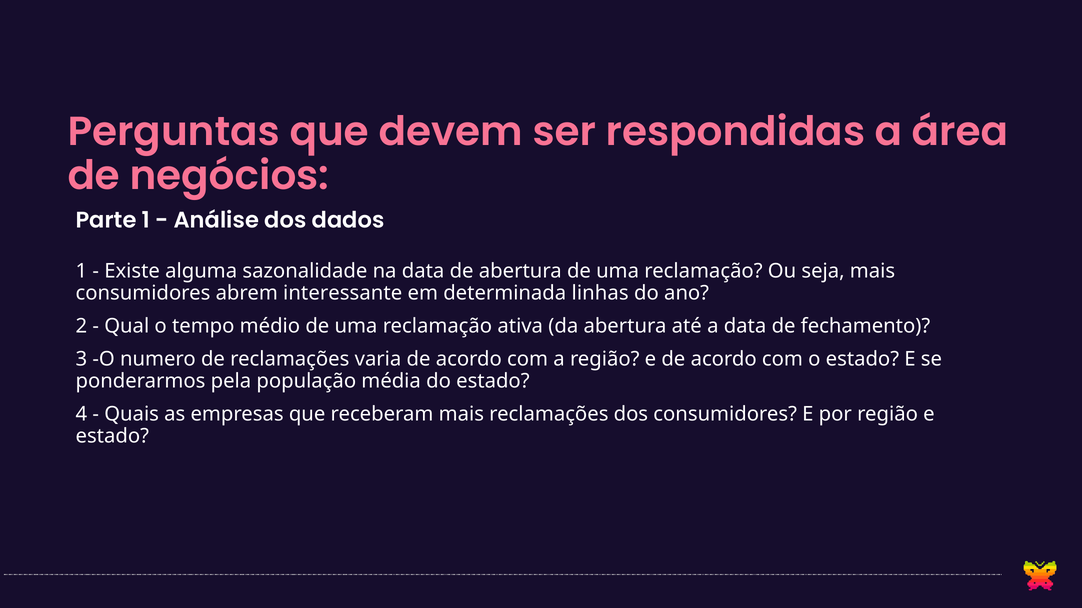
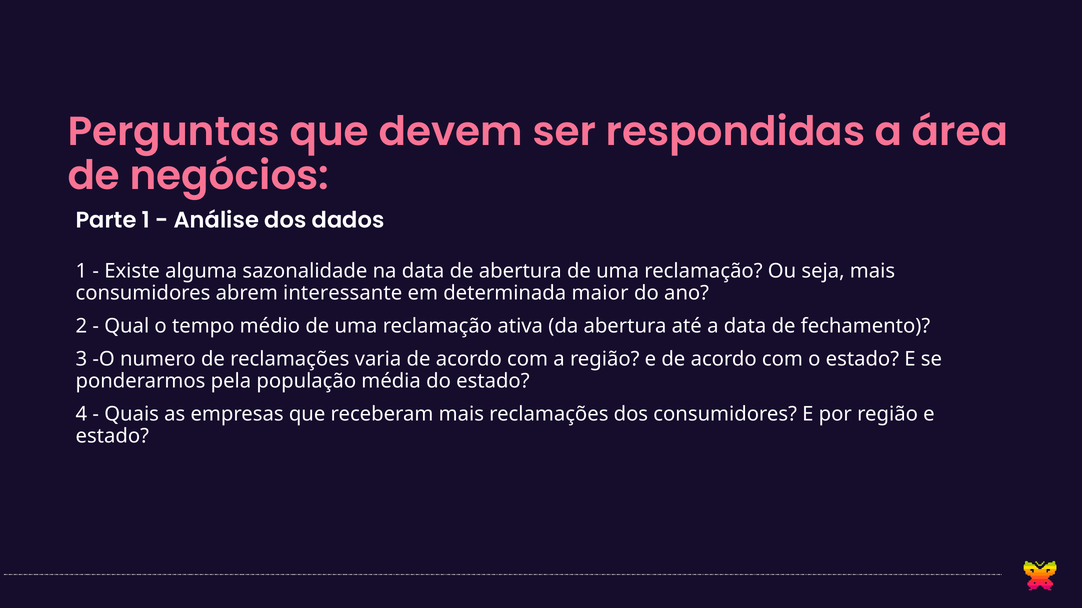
linhas: linhas -> maior
